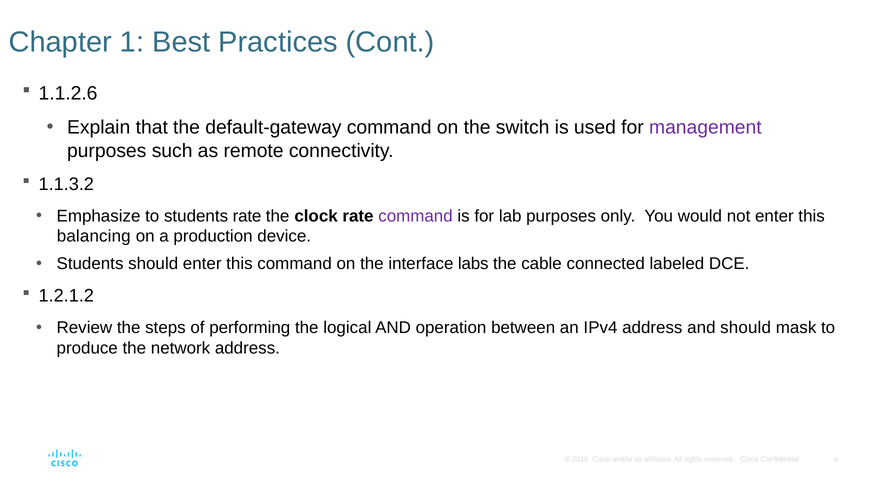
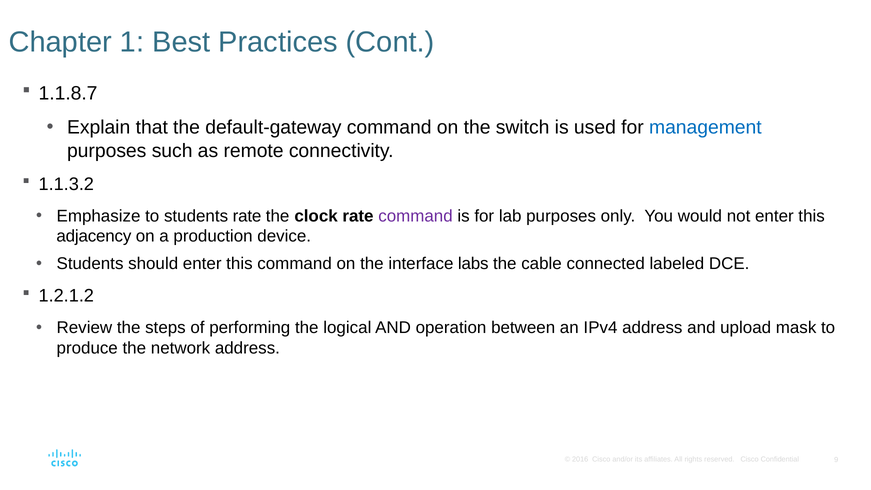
1.1.2.6: 1.1.2.6 -> 1.1.8.7
management colour: purple -> blue
balancing: balancing -> adjacency
and should: should -> upload
